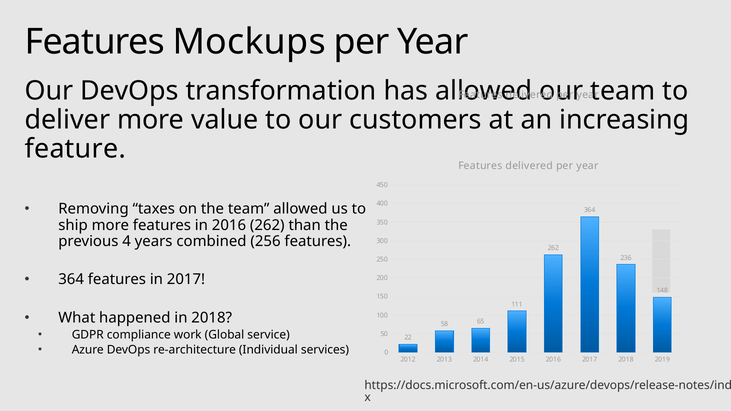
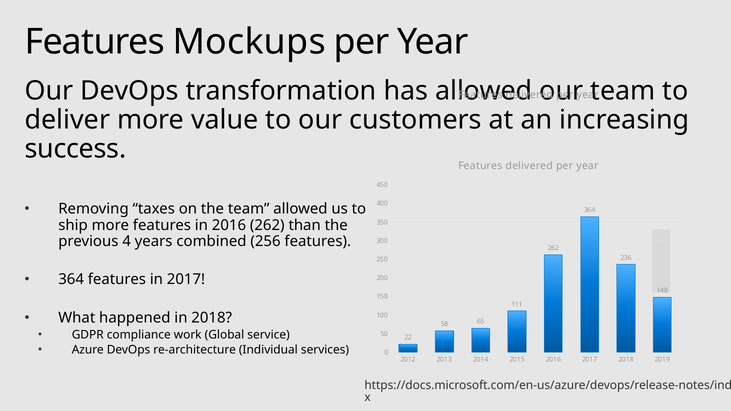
feature: feature -> success
